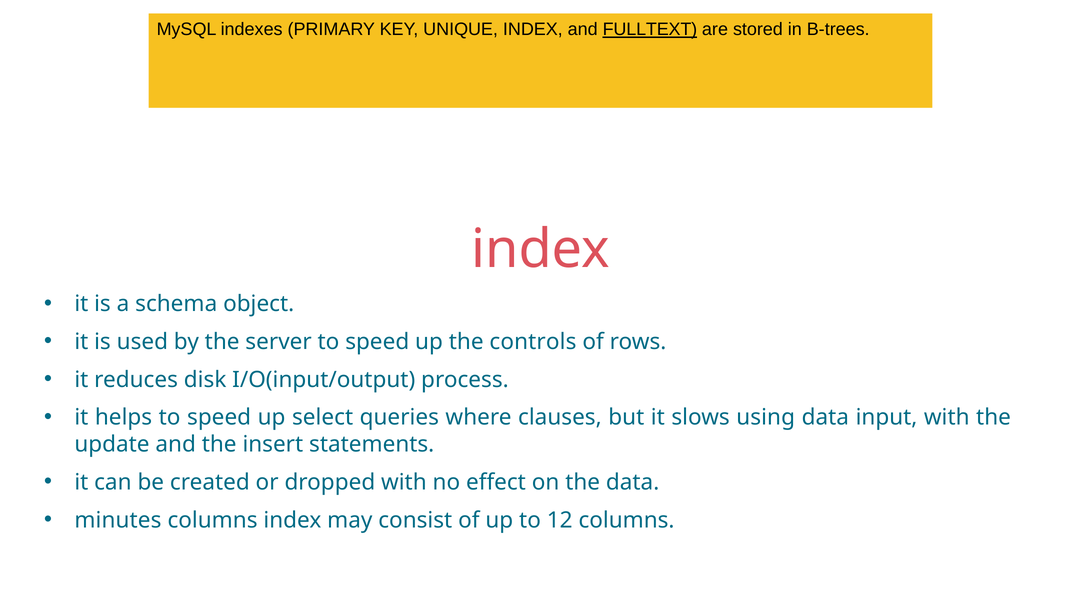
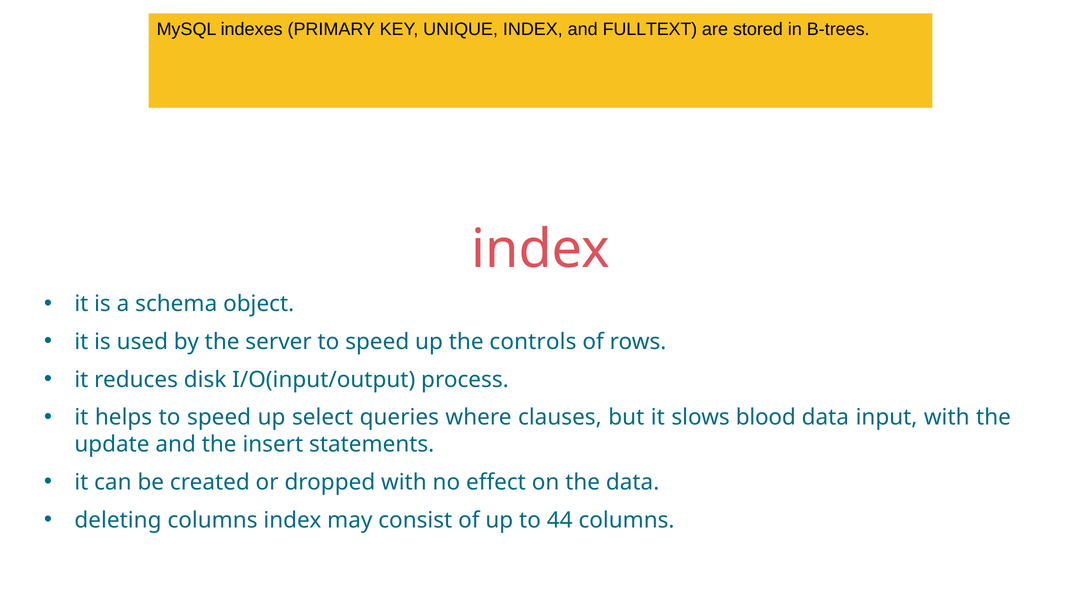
FULLTEXT at (650, 30) underline: present -> none
using: using -> blood
minutes: minutes -> deleting
12: 12 -> 44
